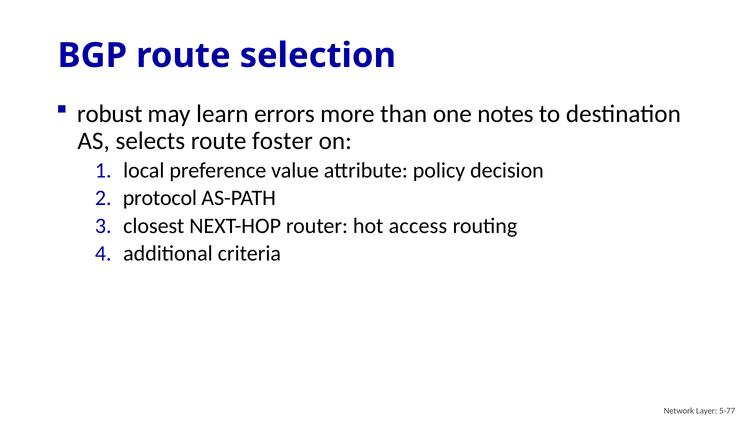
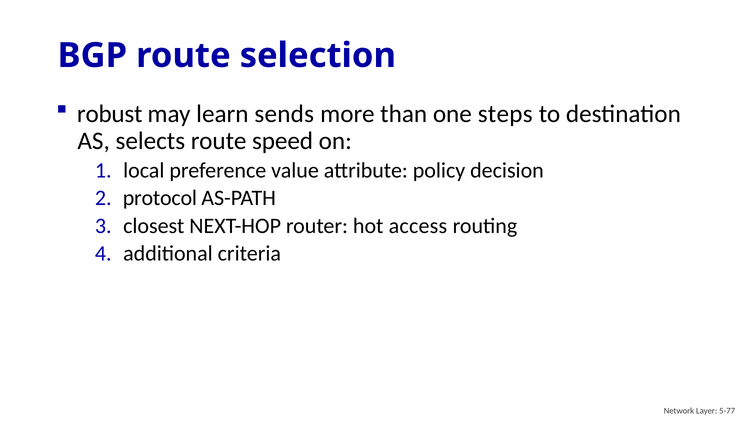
errors: errors -> sends
notes: notes -> steps
foster: foster -> speed
